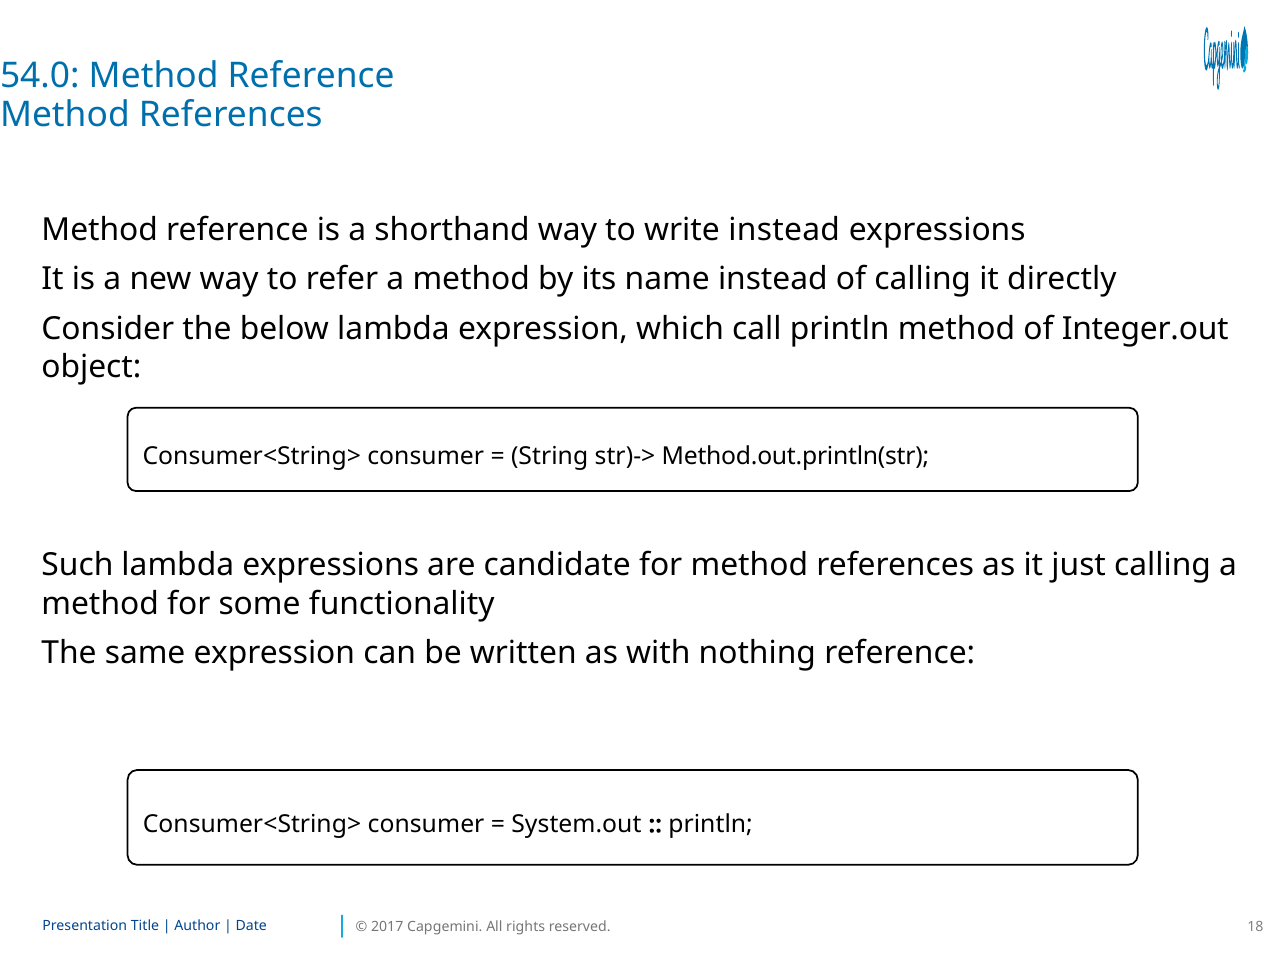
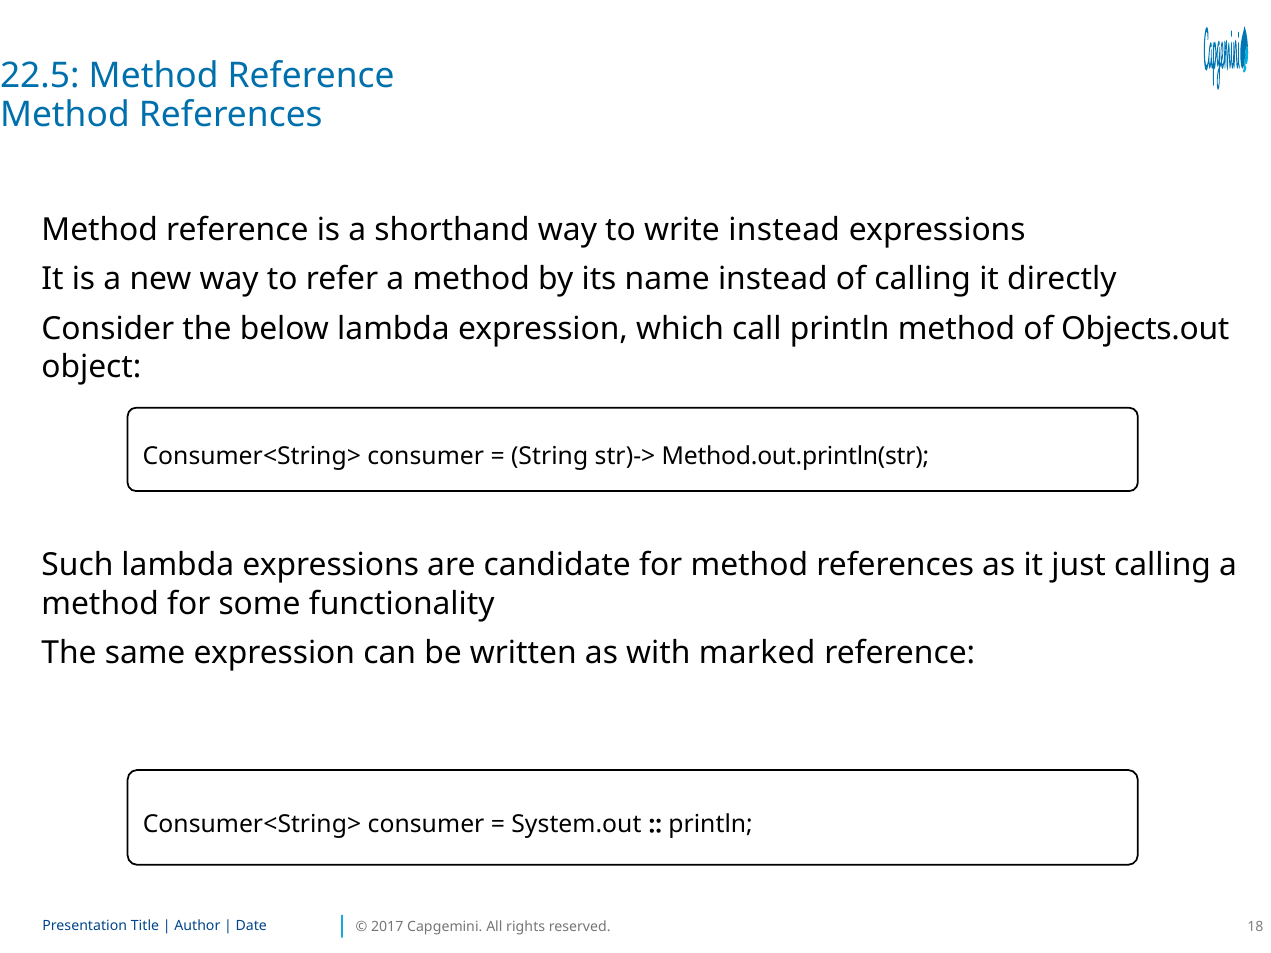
54.0: 54.0 -> 22.5
Integer.out: Integer.out -> Objects.out
nothing: nothing -> marked
